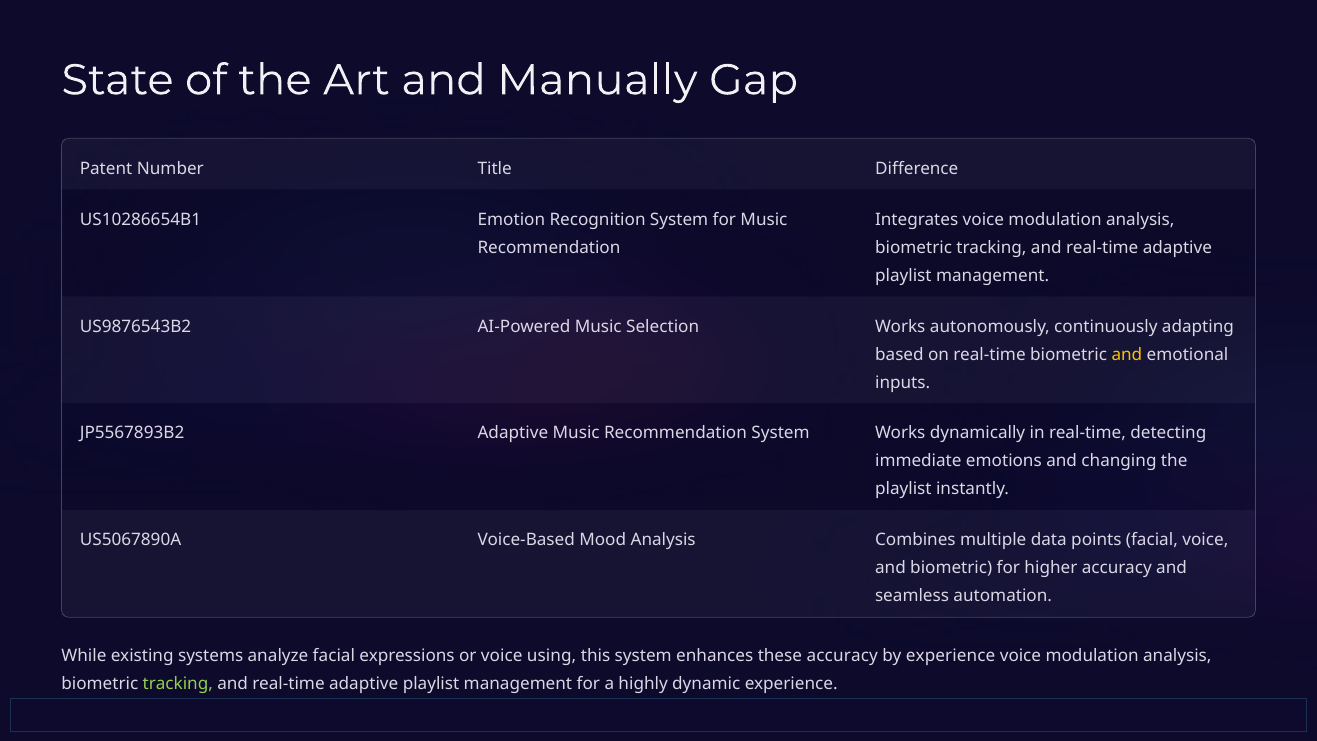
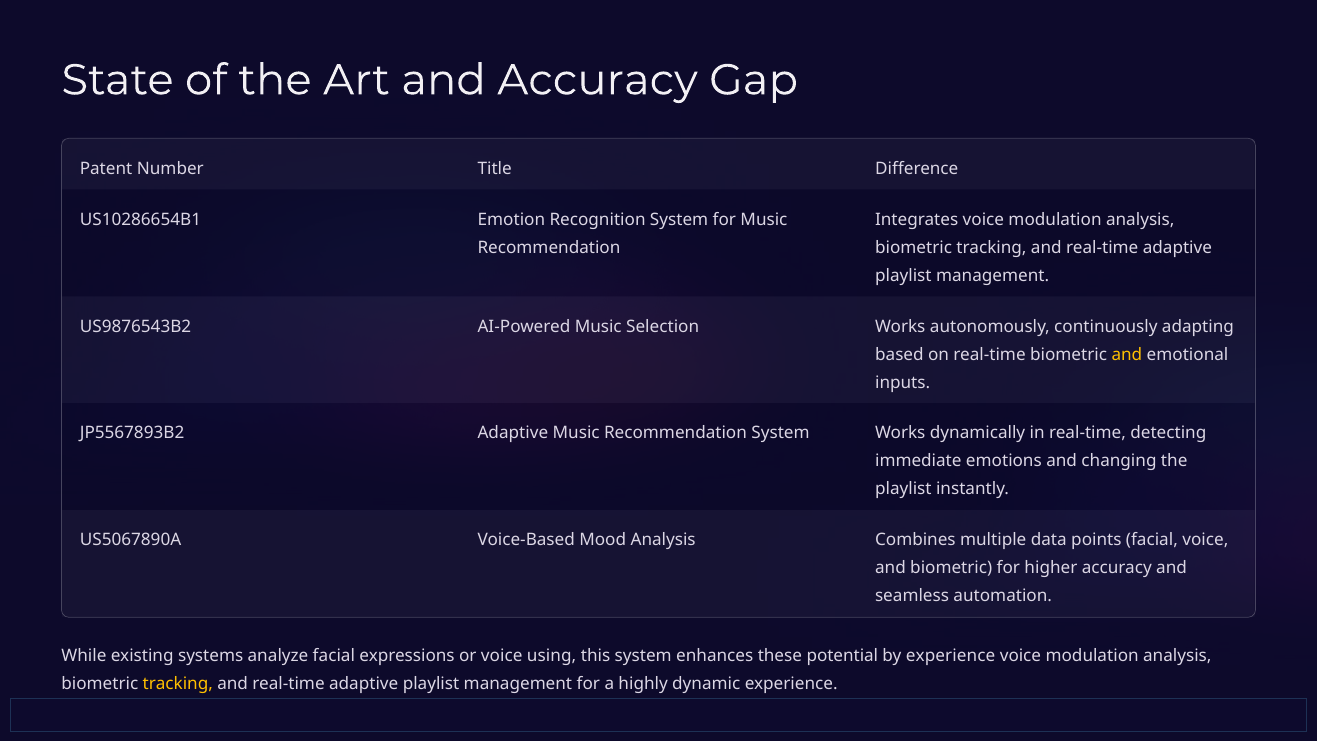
and Manually: Manually -> Accuracy
these accuracy: accuracy -> potential
tracking at (178, 684) colour: light green -> yellow
